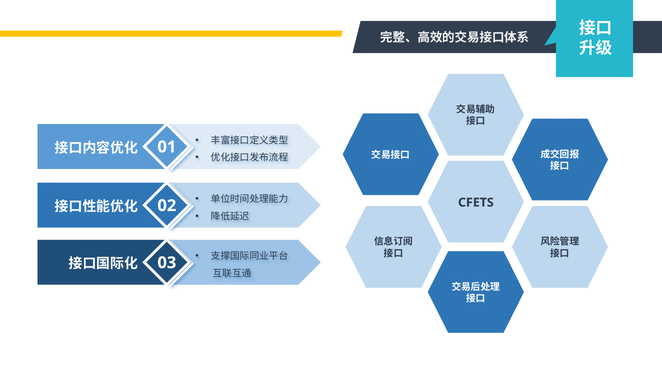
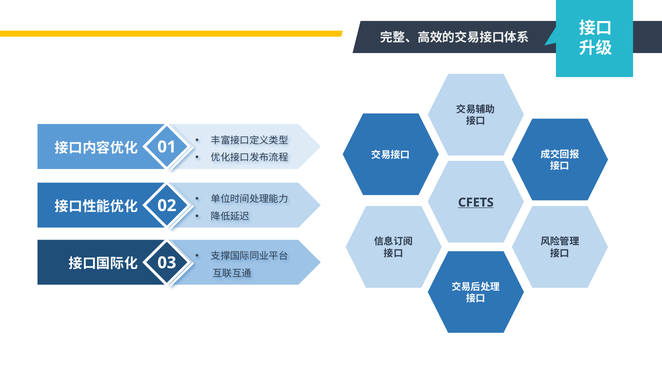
CFETS underline: none -> present
